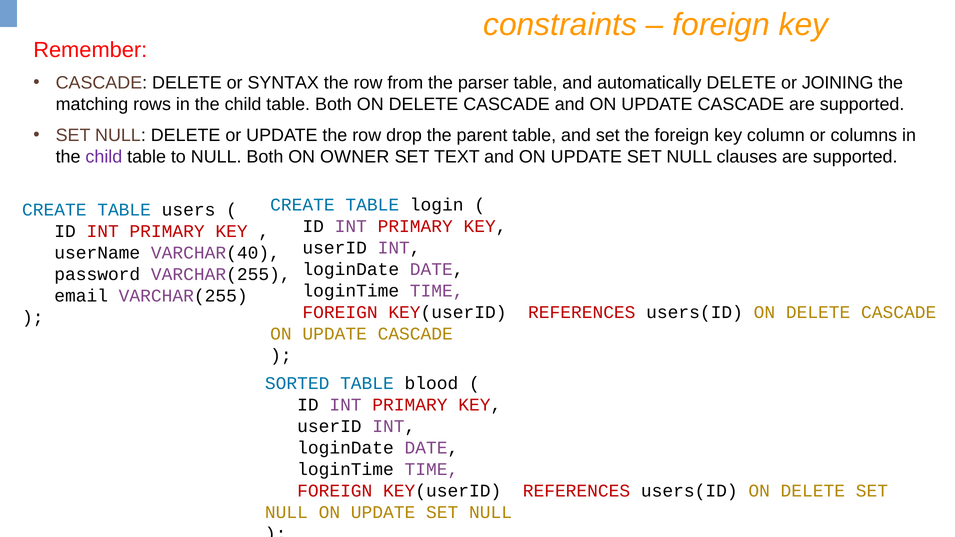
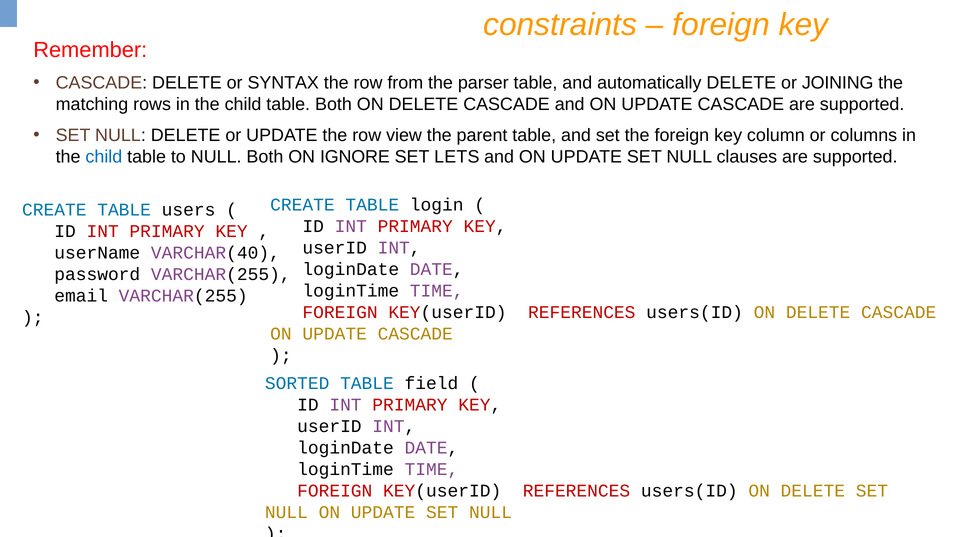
drop: drop -> view
child at (104, 157) colour: purple -> blue
OWNER: OWNER -> IGNORE
TEXT: TEXT -> LETS
blood: blood -> field
